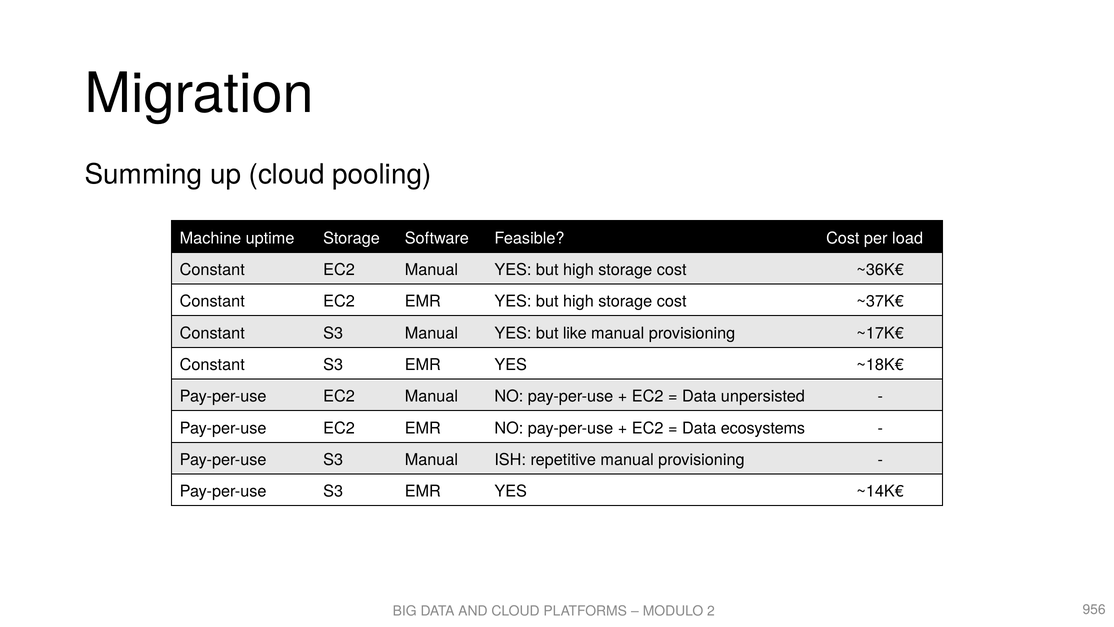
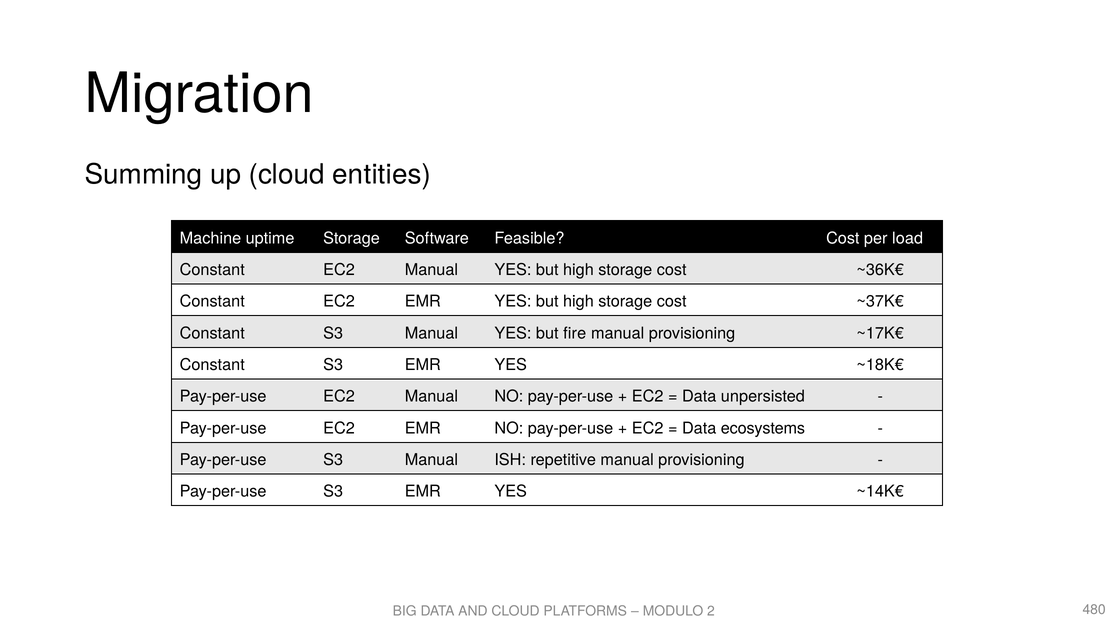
pooling: pooling -> entities
like: like -> fire
956: 956 -> 480
